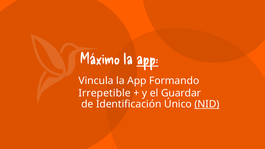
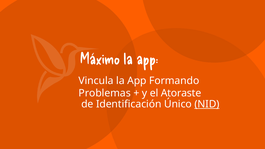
app at (147, 59) underline: present -> none
Irrepetible: Irrepetible -> Problemas
Guardar: Guardar -> Atoraste
